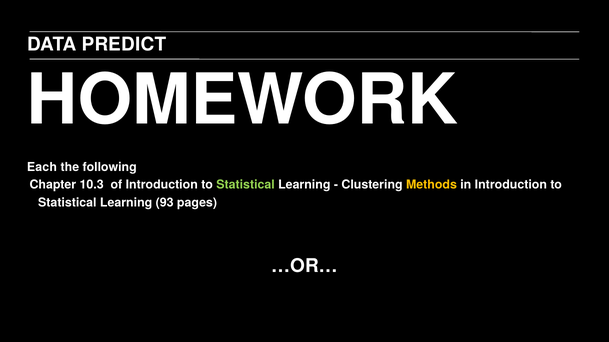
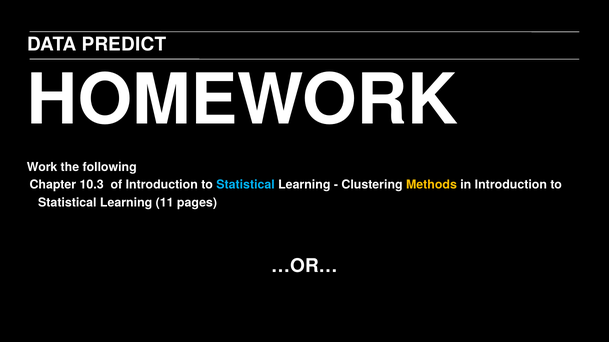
Each: Each -> Work
Statistical at (246, 185) colour: light green -> light blue
93: 93 -> 11
